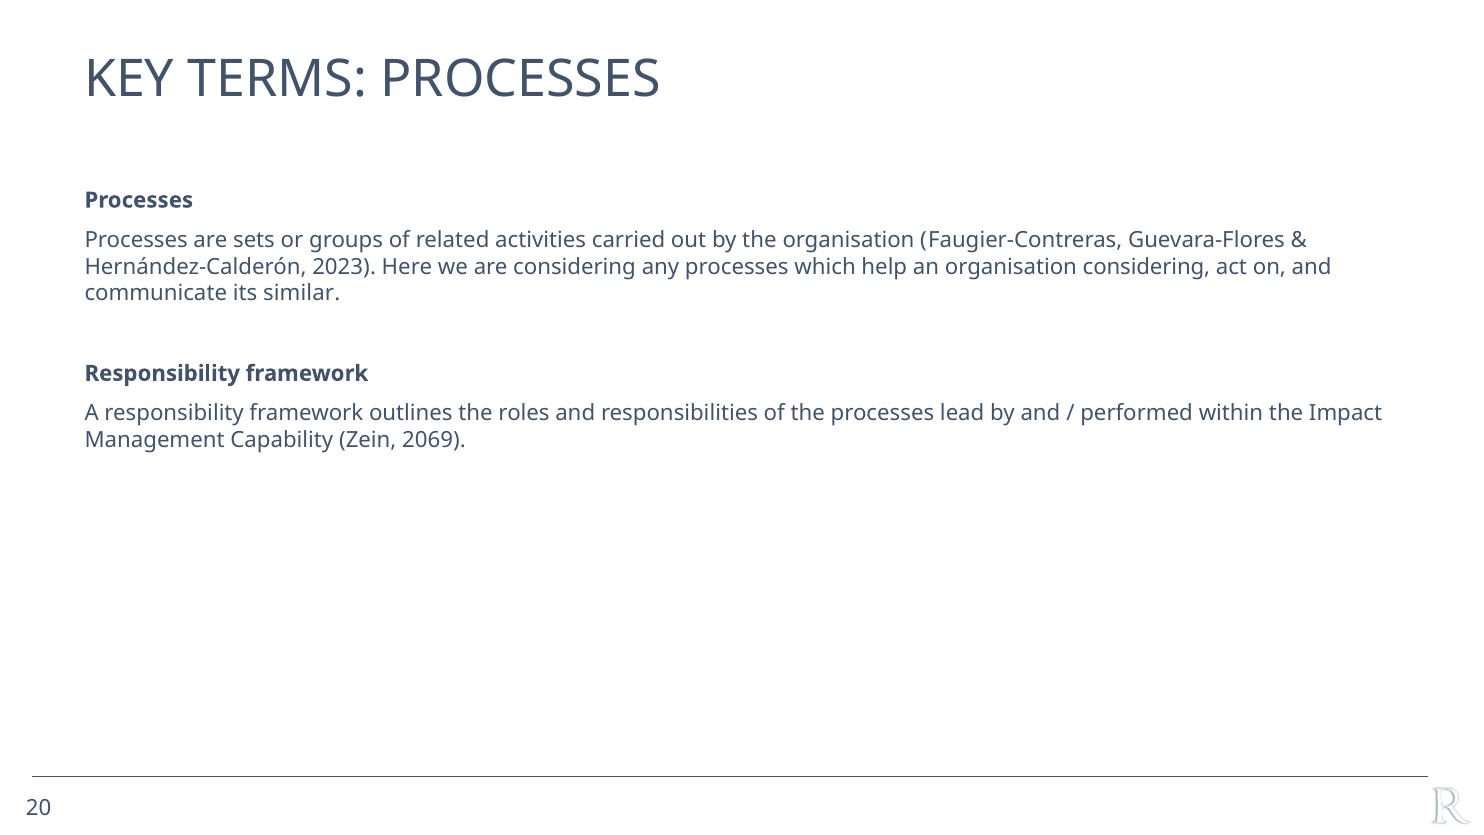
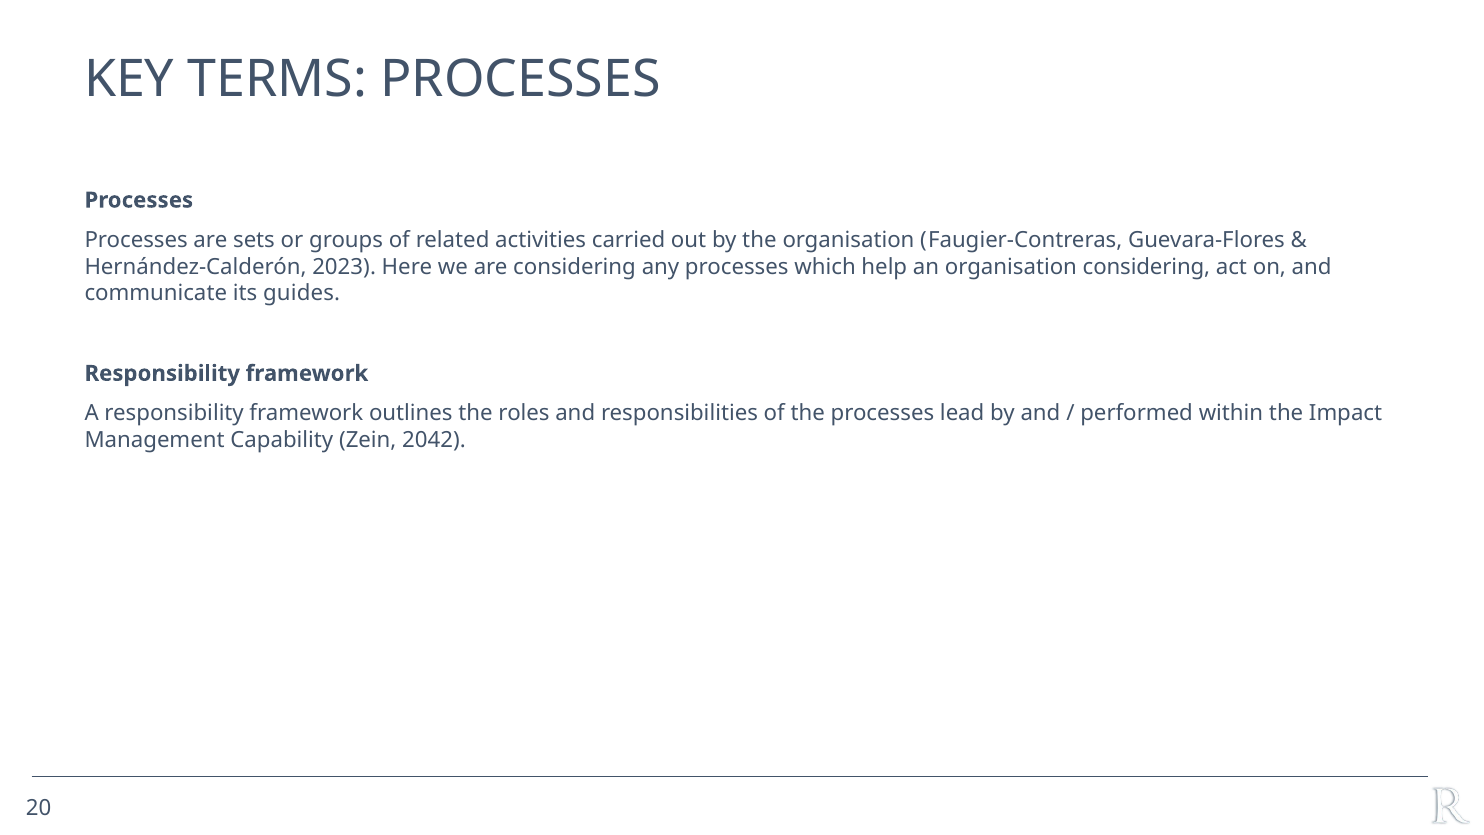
similar: similar -> guides
2069: 2069 -> 2042
